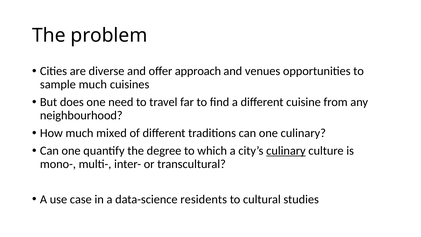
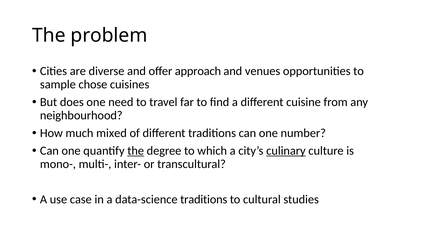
sample much: much -> chose
one culinary: culinary -> number
the at (136, 151) underline: none -> present
data-science residents: residents -> traditions
